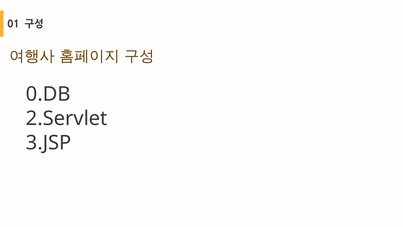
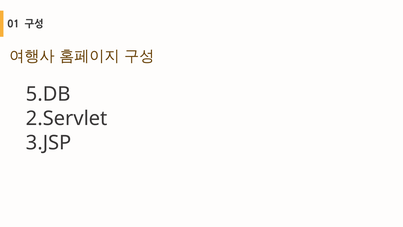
0.DB: 0.DB -> 5.DB
